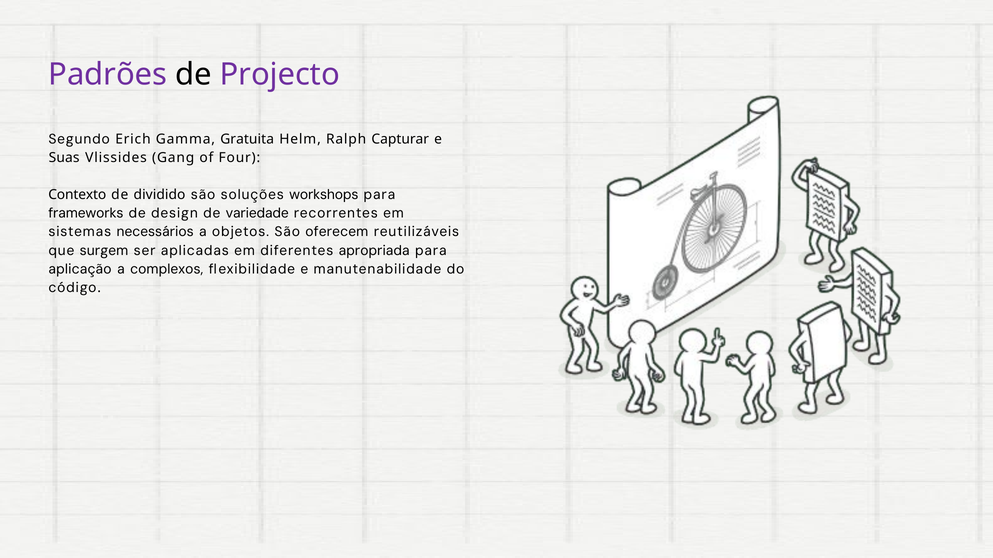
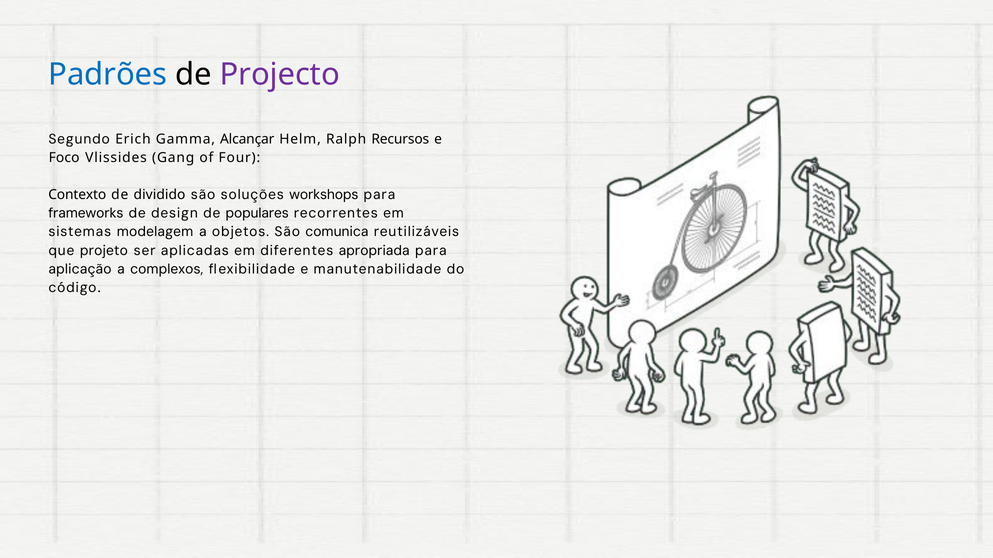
Padrões colour: purple -> blue
Gratuita: Gratuita -> Alcançar
Capturar: Capturar -> Recursos
Suas: Suas -> Foco
variedade: variedade -> populares
necessários: necessários -> modelagem
oferecem: oferecem -> comunica
surgem: surgem -> projeto
